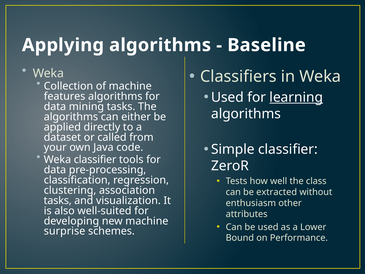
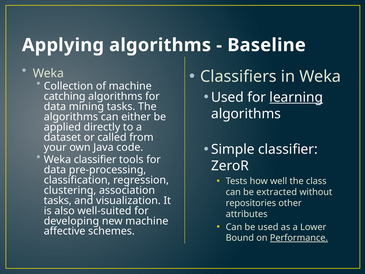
features: features -> catching
enthusiasm: enthusiasm -> repositories
surprise: surprise -> affective
Performance underline: none -> present
